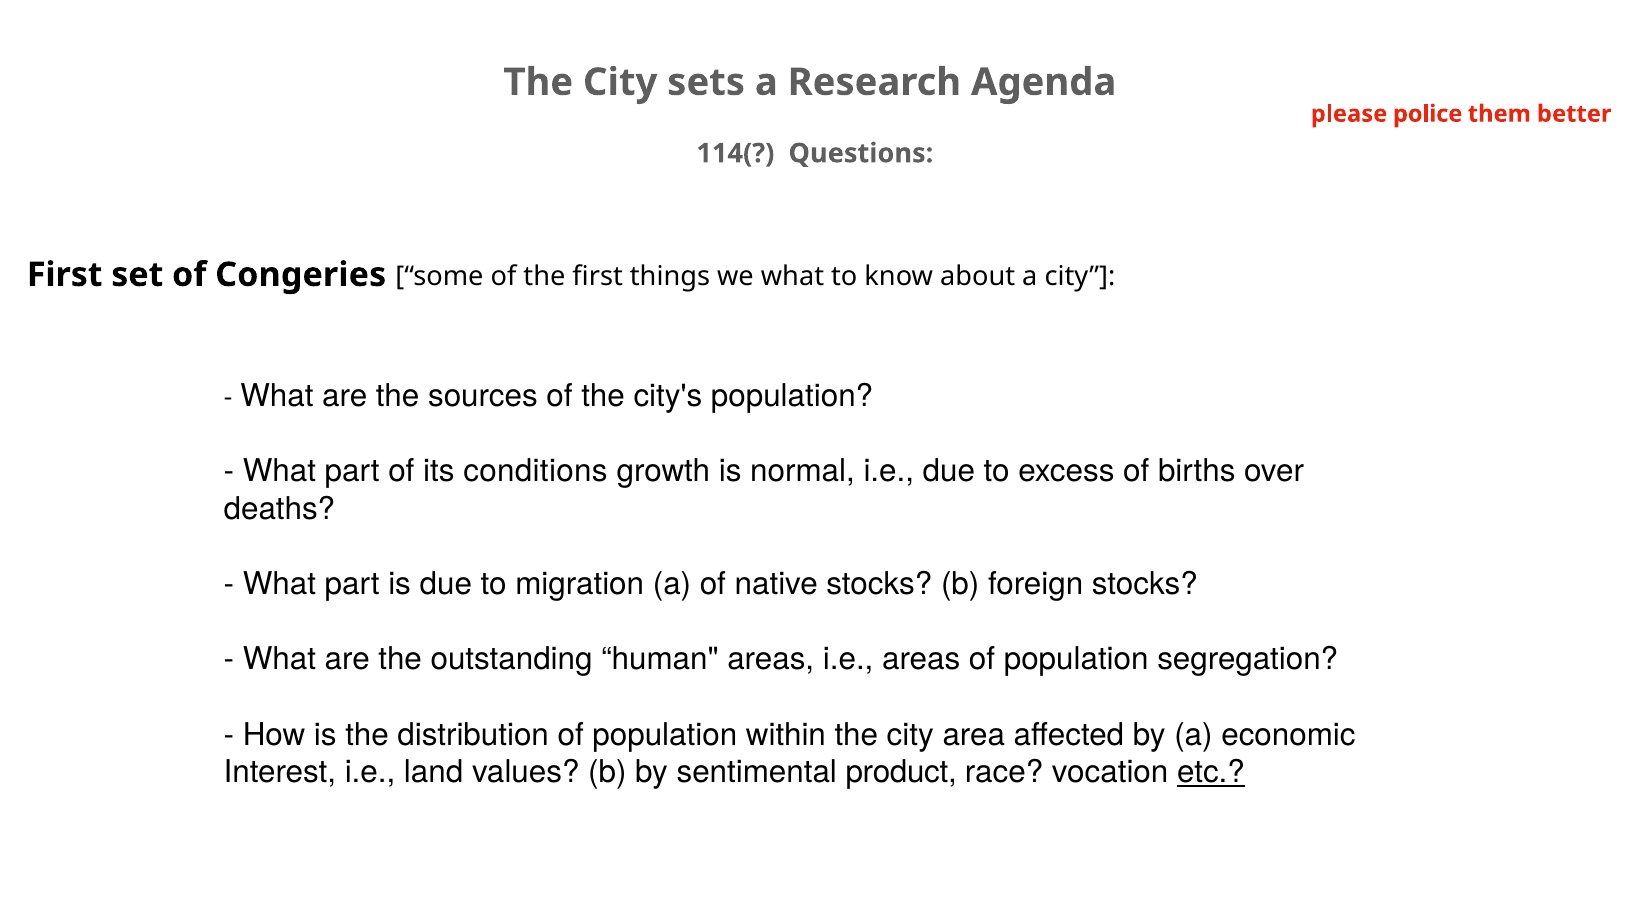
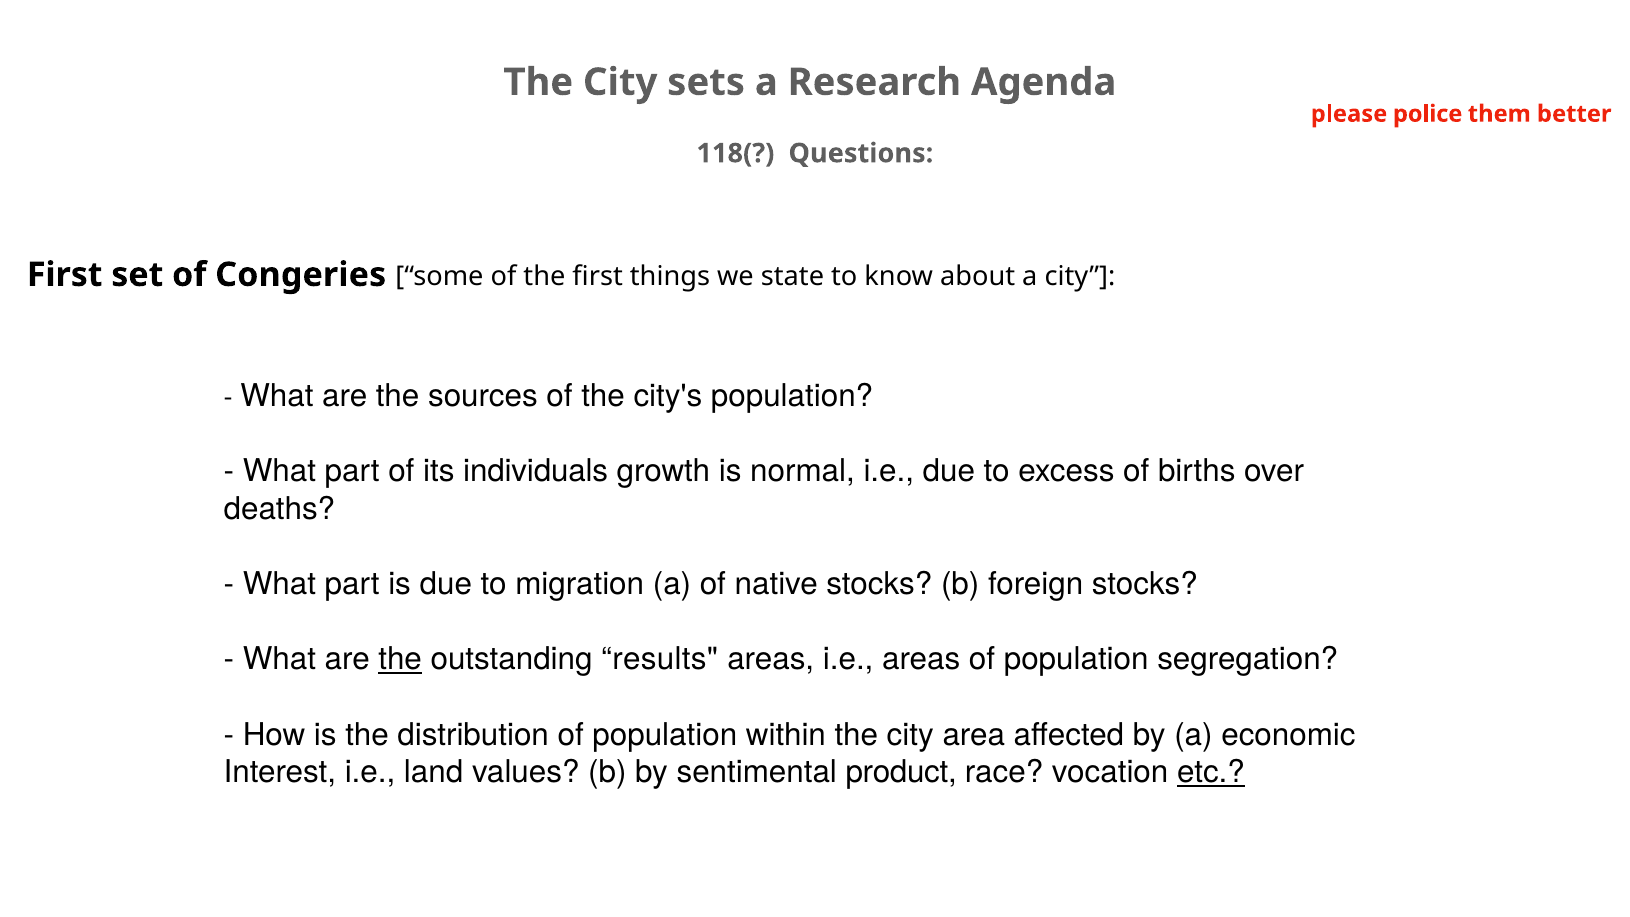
114(: 114( -> 118(
we what: what -> state
conditions: conditions -> individuals
the at (400, 659) underline: none -> present
human: human -> results
